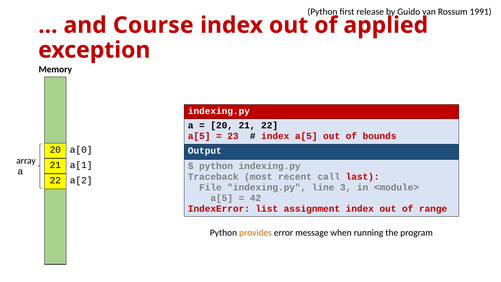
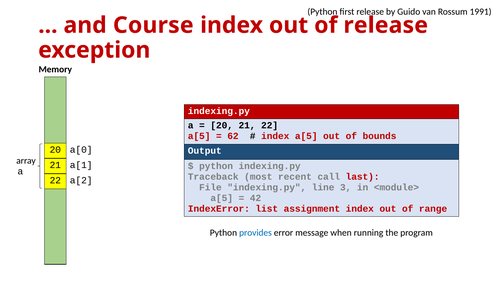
of applied: applied -> release
23: 23 -> 62
provides colour: orange -> blue
